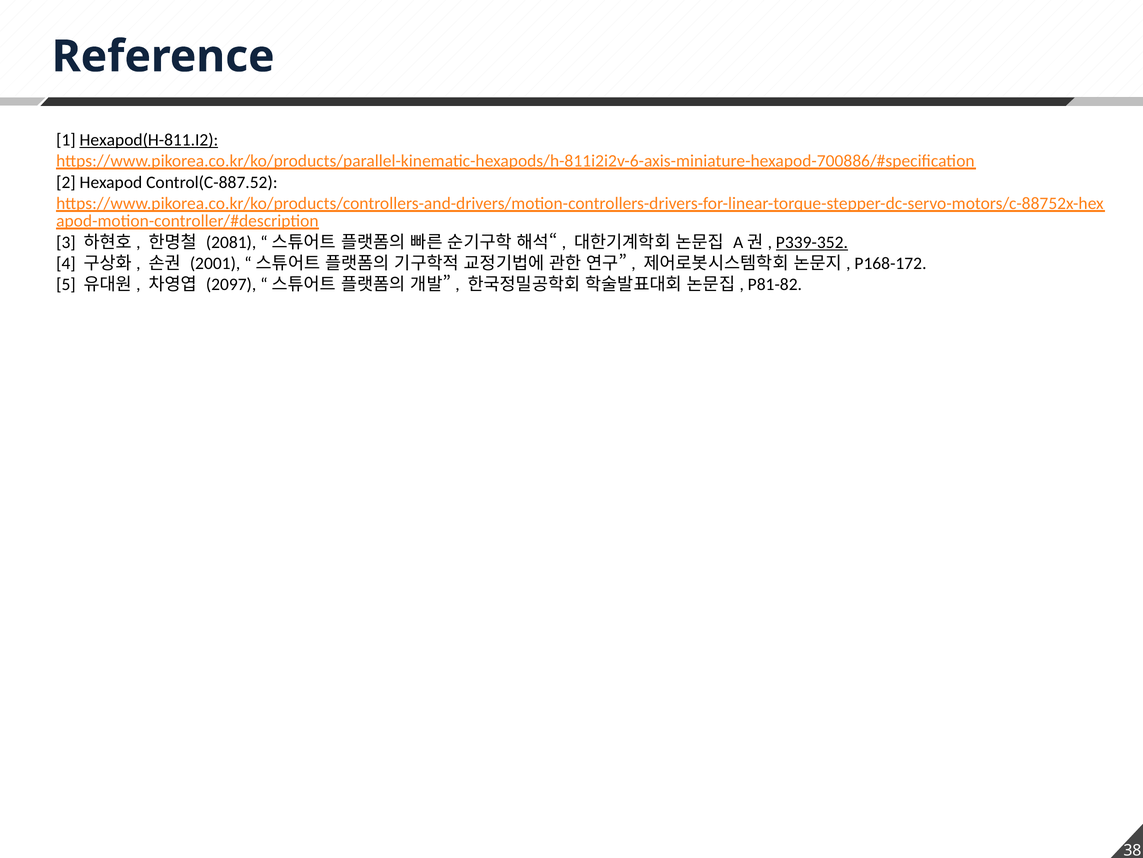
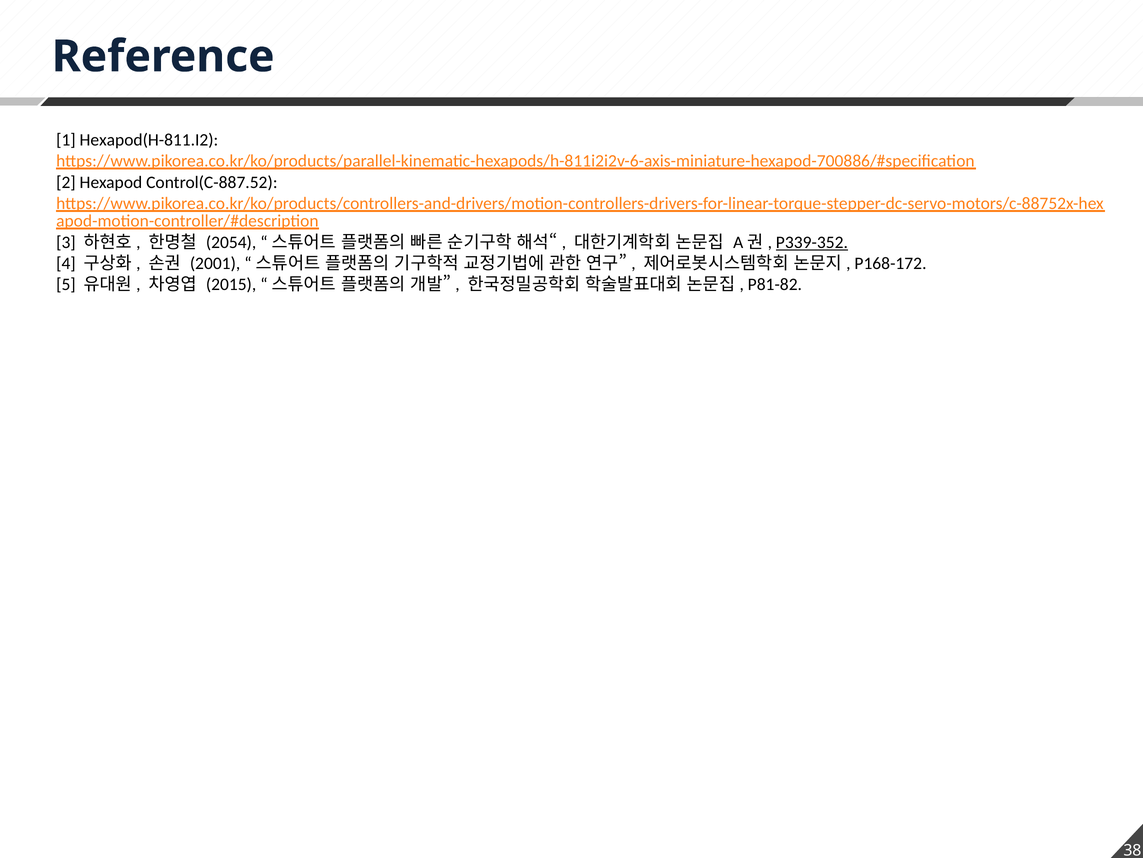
Hexapod(H-811.I2 underline: present -> none
2081: 2081 -> 2054
2097: 2097 -> 2015
